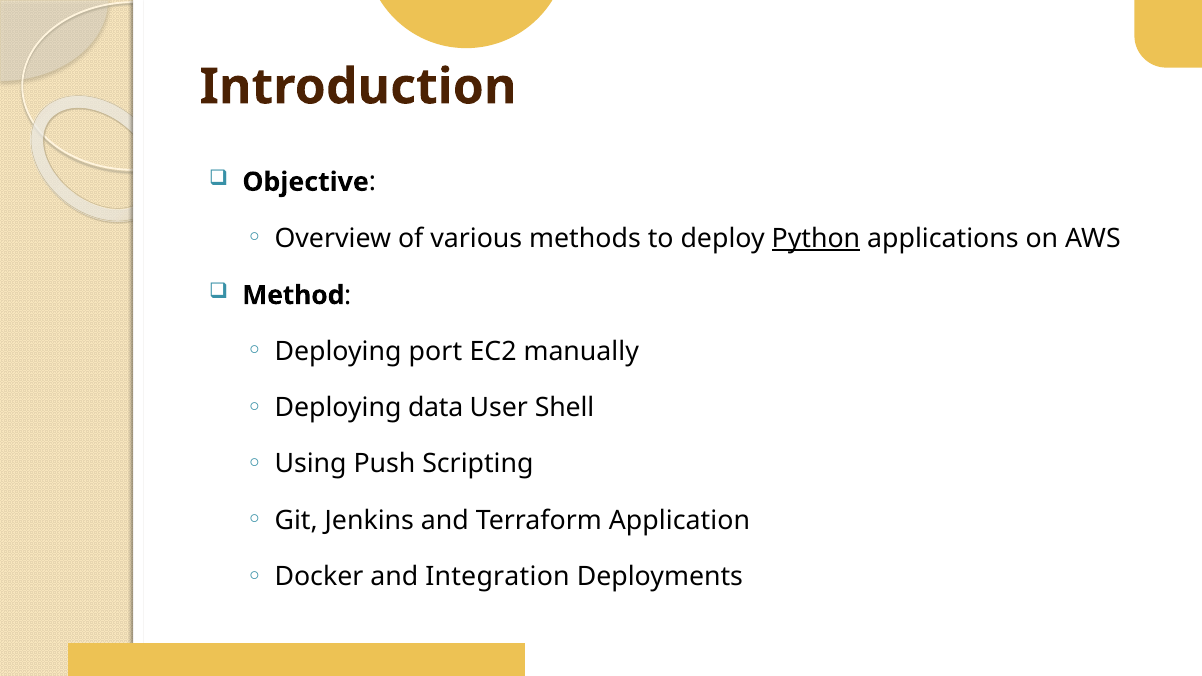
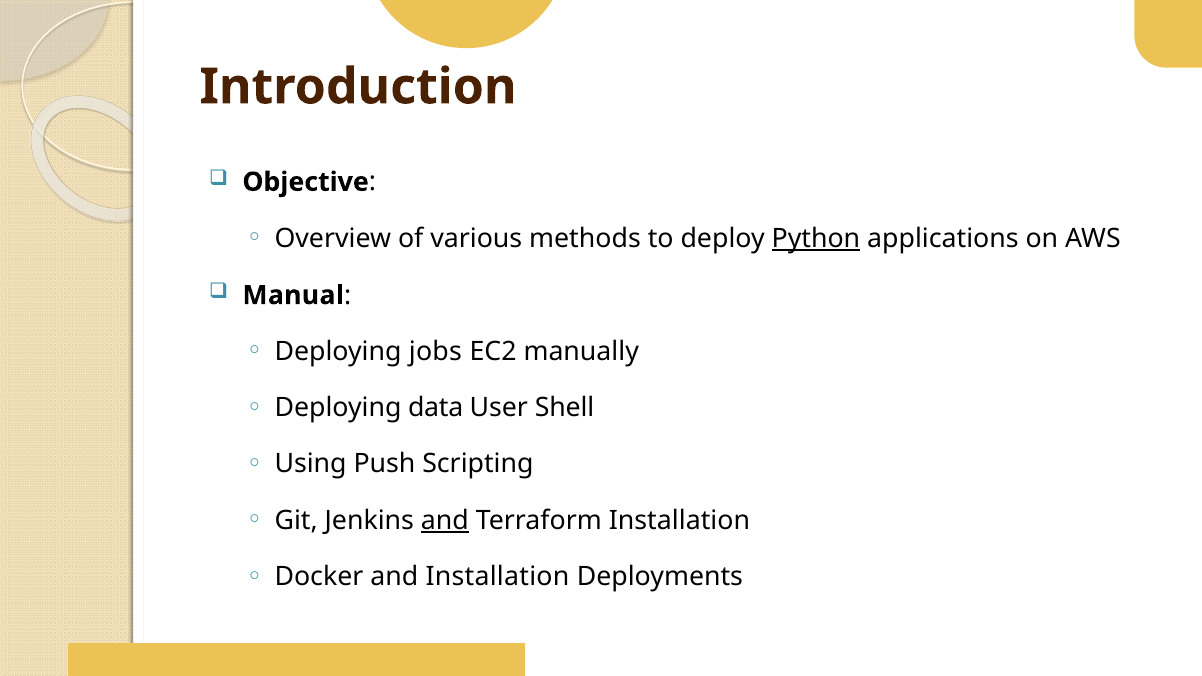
Method: Method -> Manual
port: port -> jobs
and at (445, 520) underline: none -> present
Terraform Application: Application -> Installation
and Integration: Integration -> Installation
